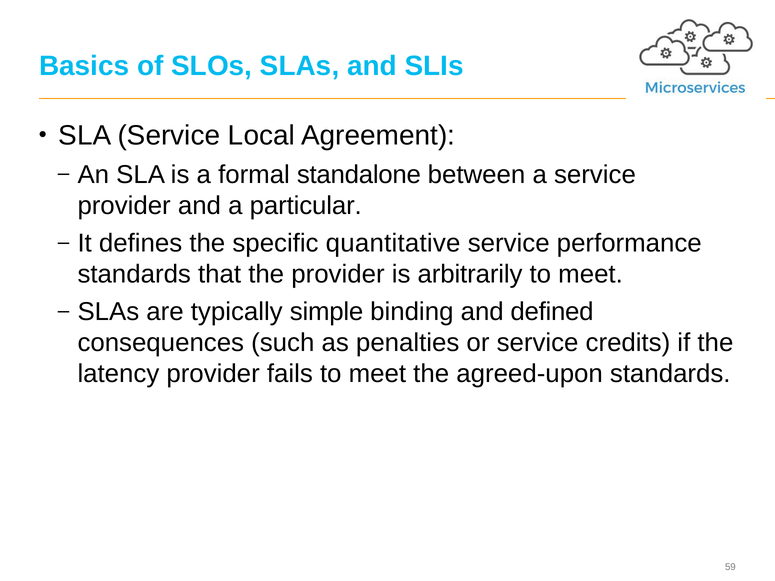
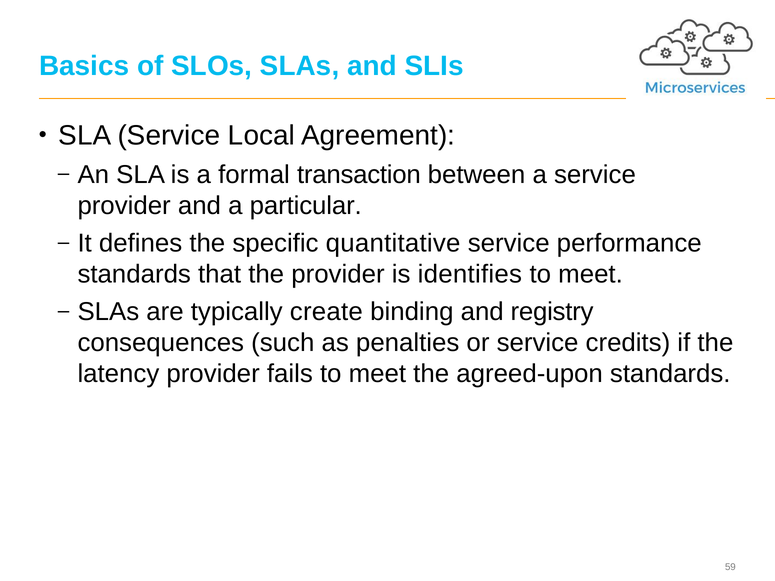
standalone: standalone -> transaction
arbitrarily: arbitrarily -> identifies
simple: simple -> create
defined: defined -> registry
